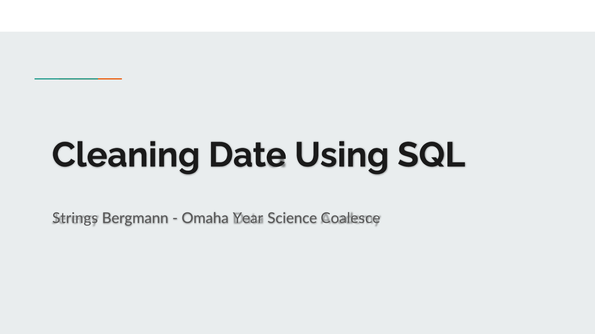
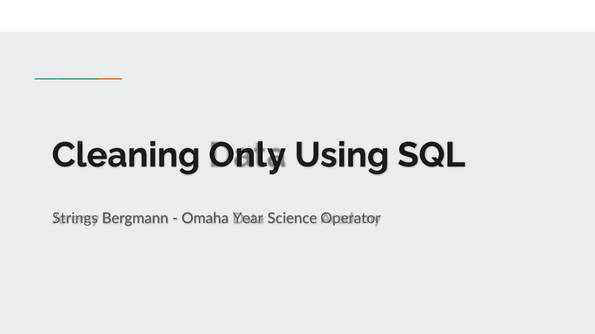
Date: Date -> Only
Coalesce: Coalesce -> Operator
